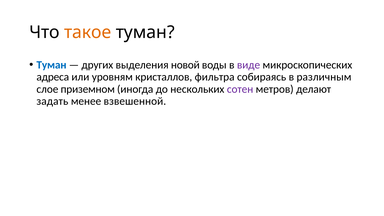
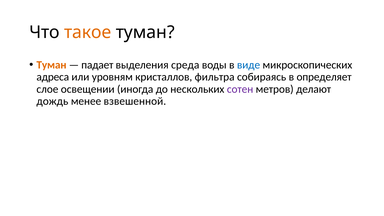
Туман at (51, 65) colour: blue -> orange
других: других -> падает
новой: новой -> среда
виде colour: purple -> blue
различным: различным -> определяет
приземном: приземном -> освещении
задать: задать -> дождь
